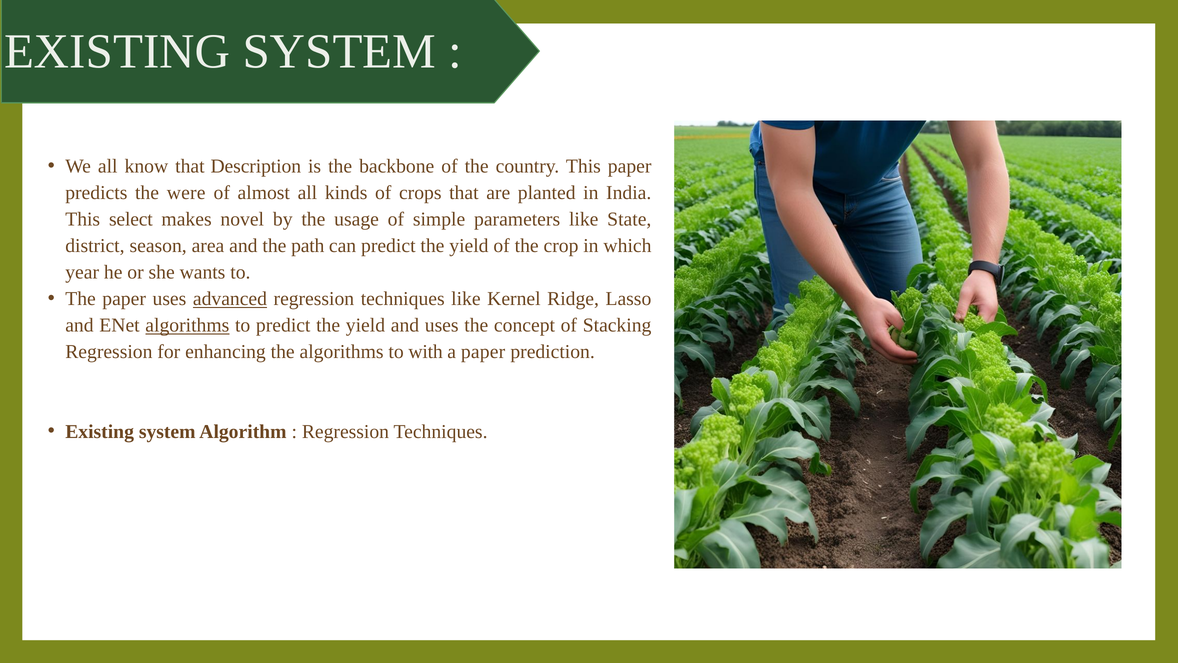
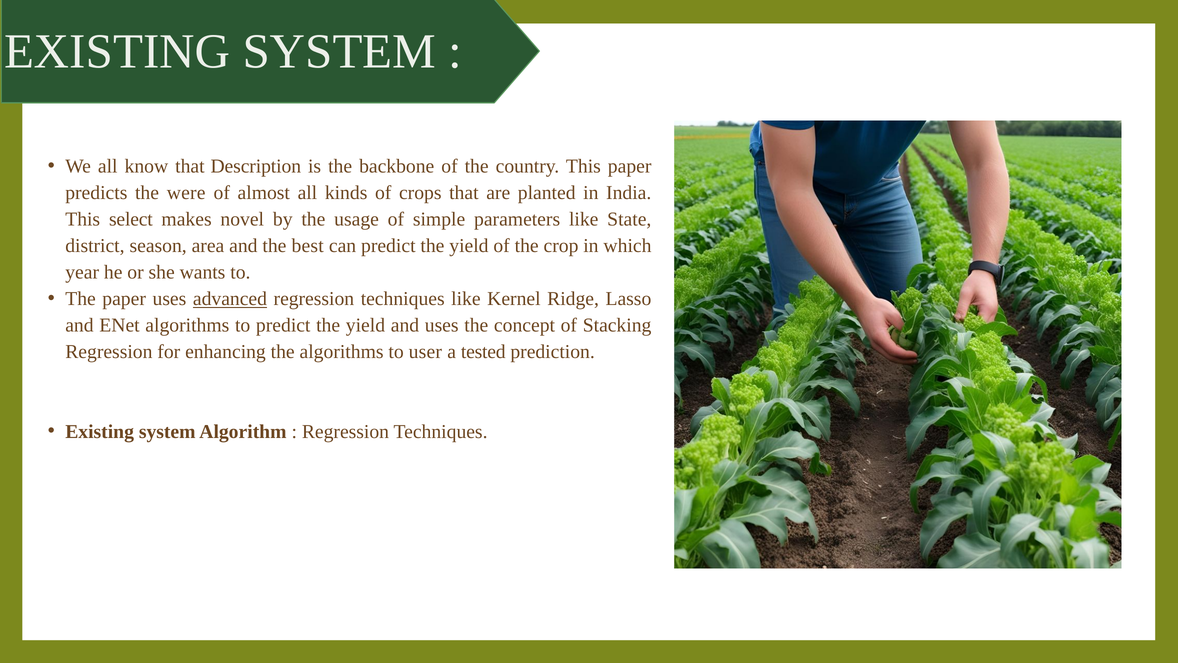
path: path -> best
algorithms at (187, 325) underline: present -> none
with: with -> user
a paper: paper -> tested
